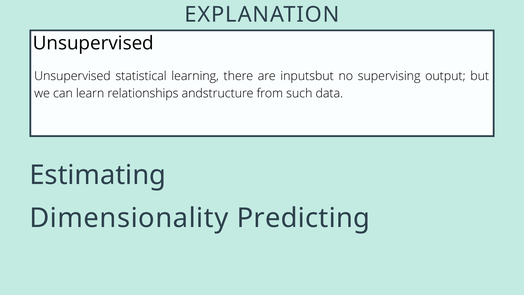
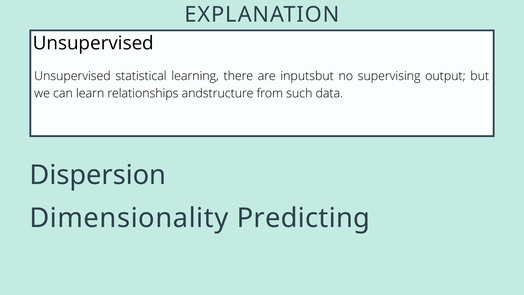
Estimating: Estimating -> Dispersion
